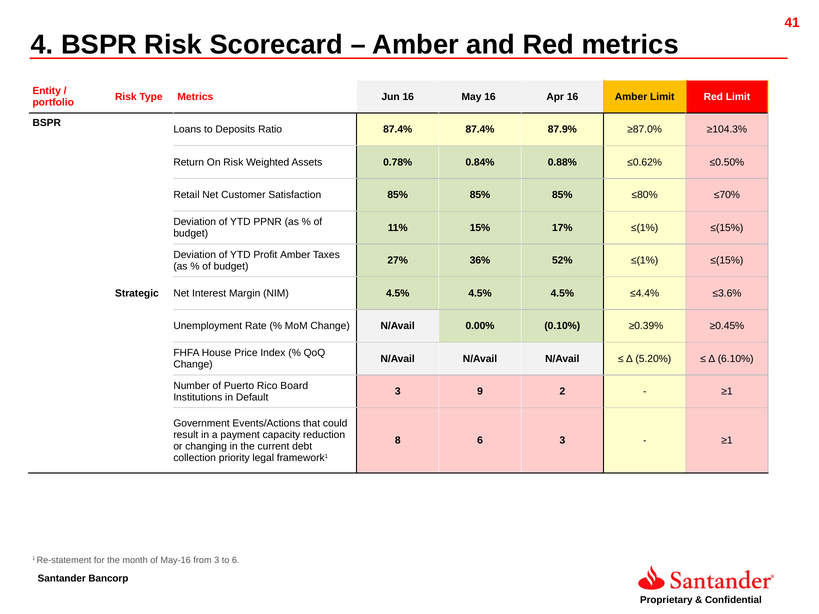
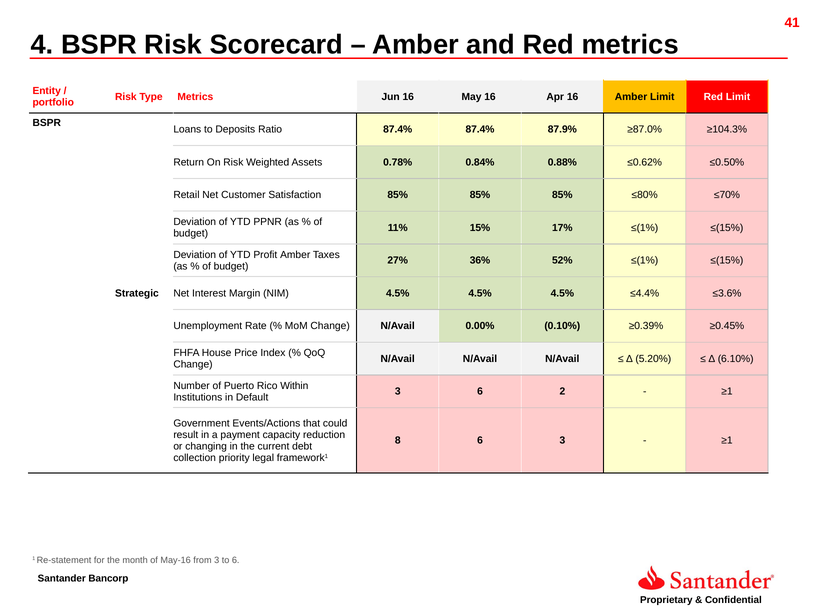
Board: Board -> Within
3 9: 9 -> 6
